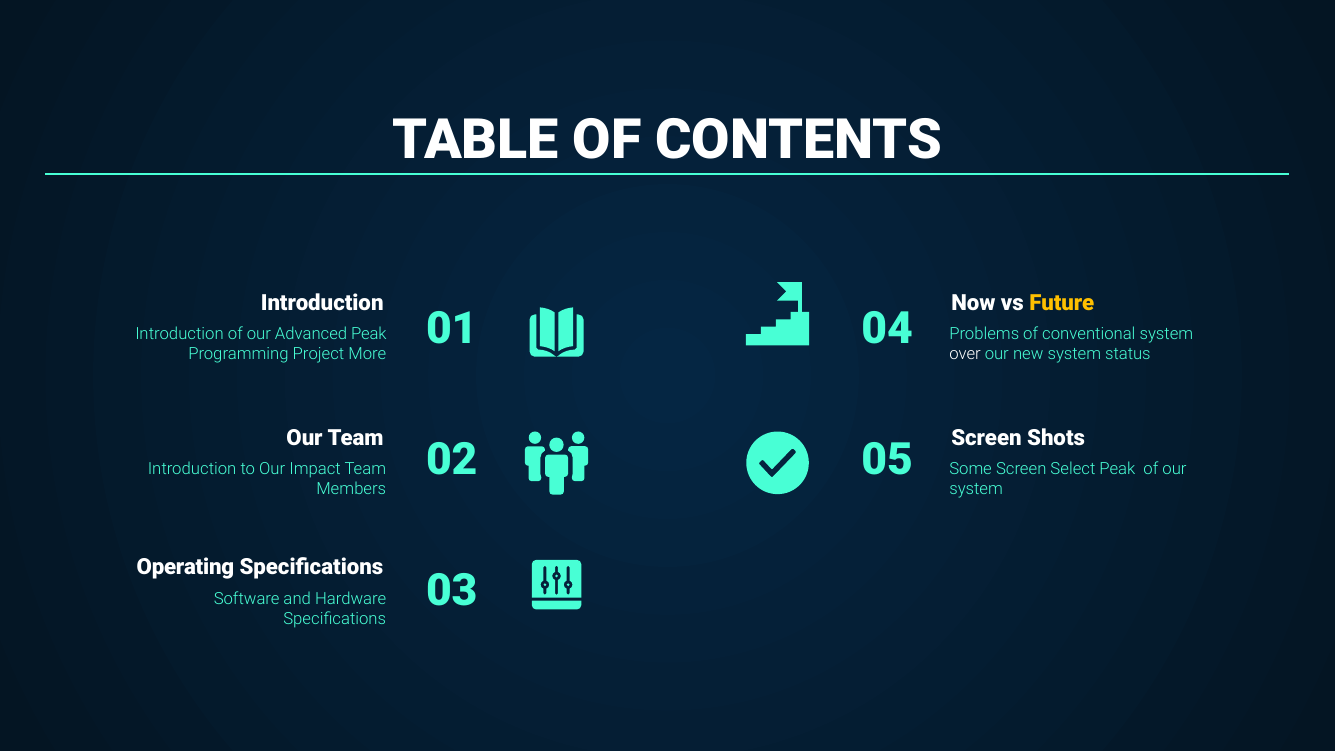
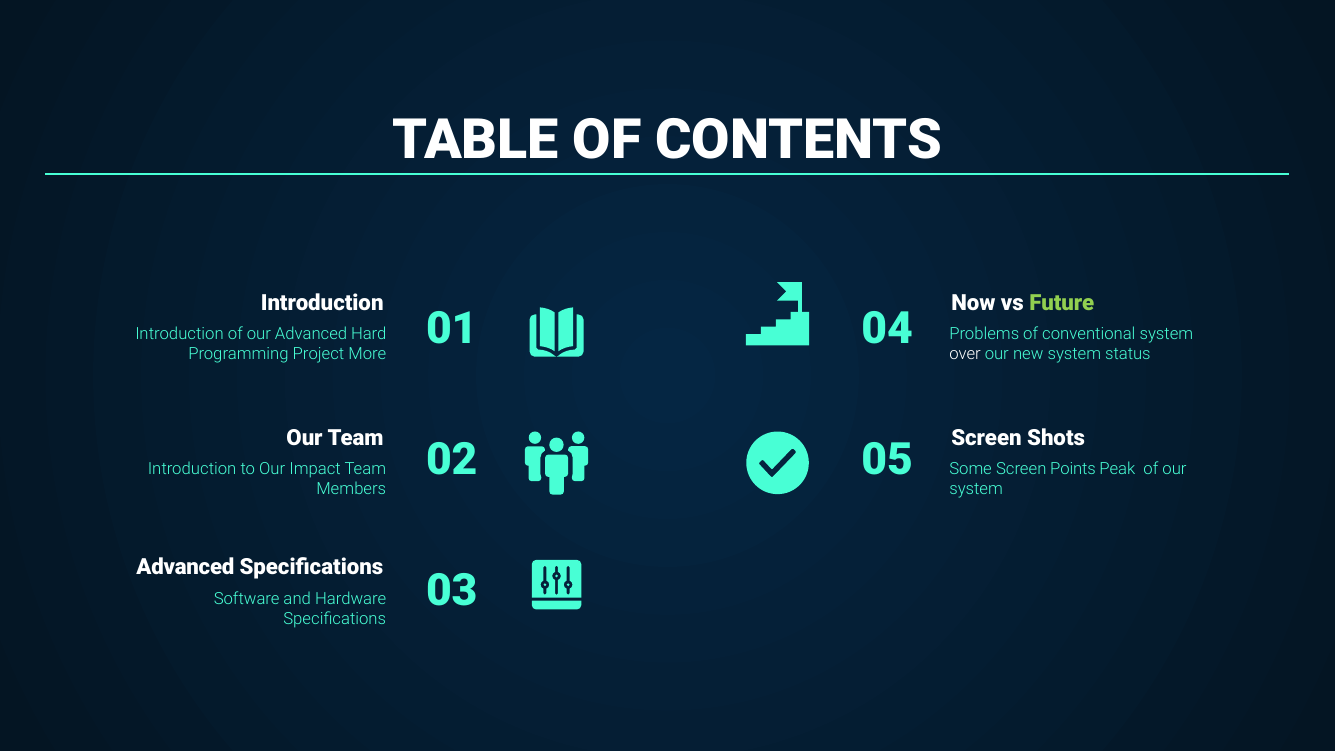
Future colour: yellow -> light green
Advanced Peak: Peak -> Hard
Select: Select -> Points
Operating at (185, 568): Operating -> Advanced
